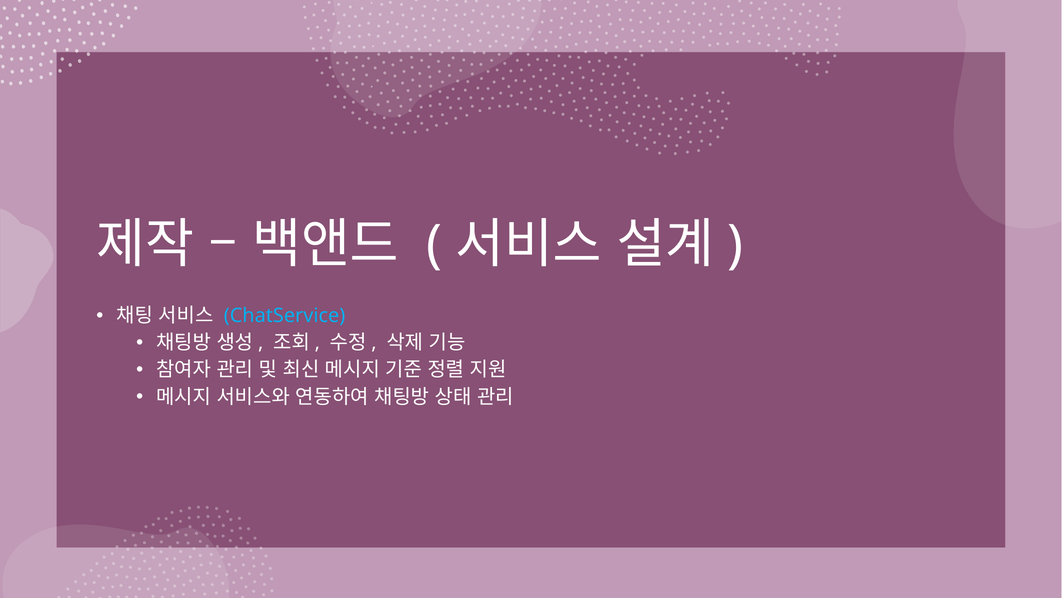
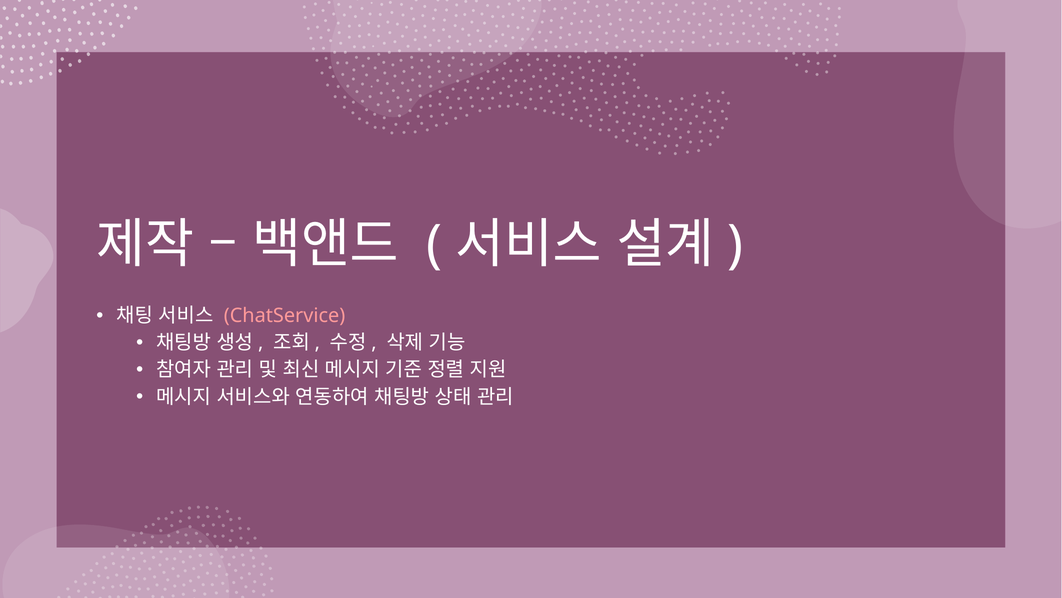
ChatService colour: light blue -> pink
